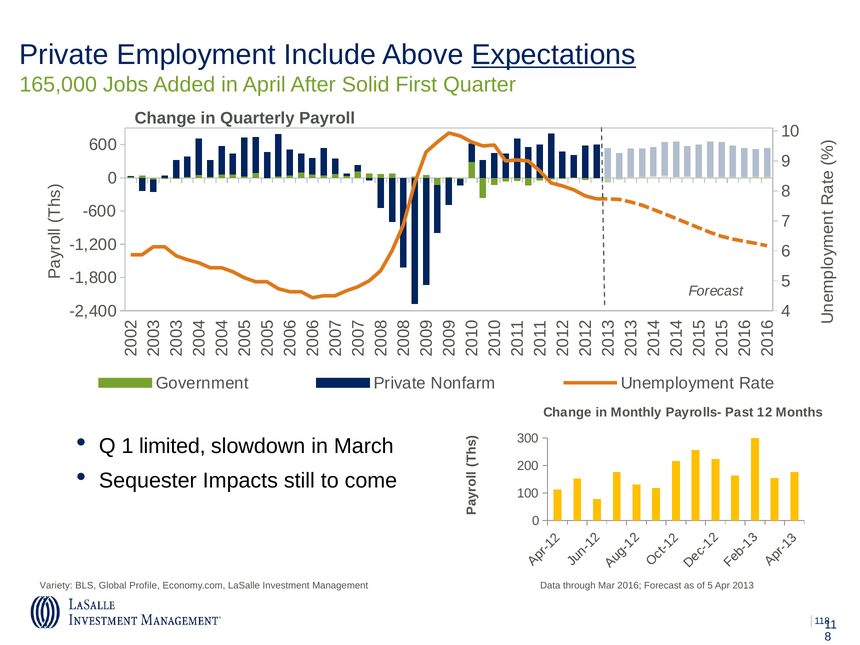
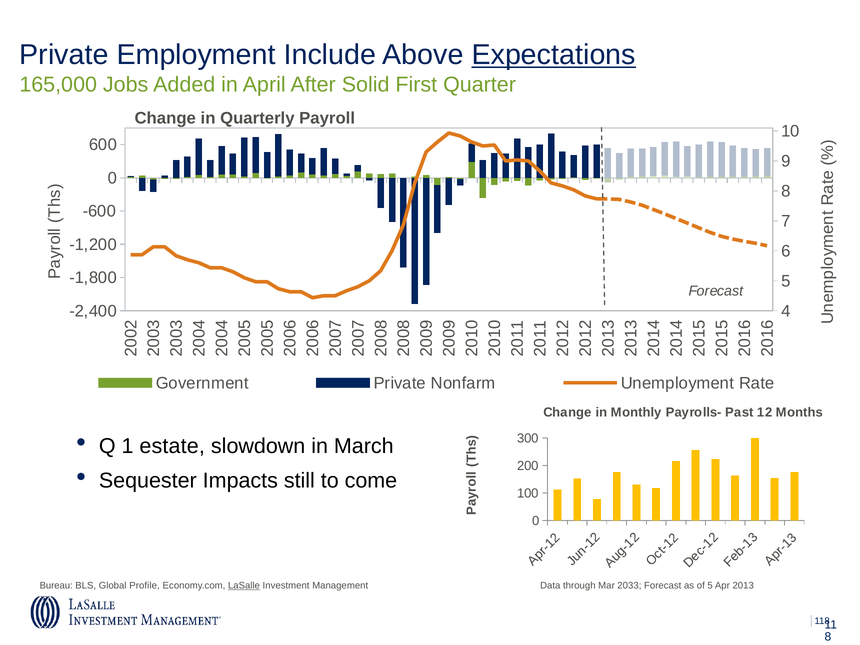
limited: limited -> estate
Variety: Variety -> Bureau
LaSalle underline: none -> present
2016: 2016 -> 2033
